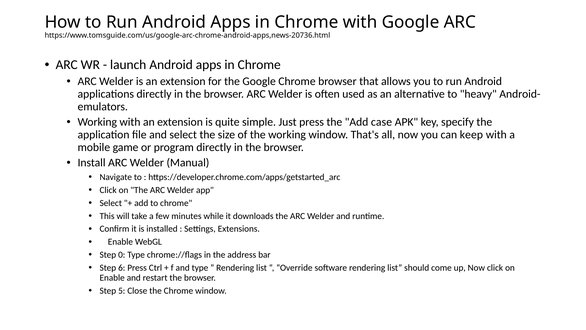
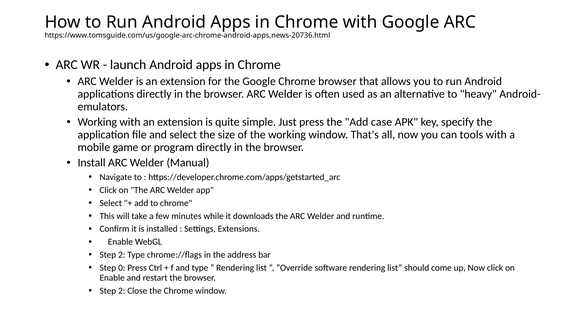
keep: keep -> tools
0 at (122, 255): 0 -> 2
6: 6 -> 0
5 at (122, 290): 5 -> 2
